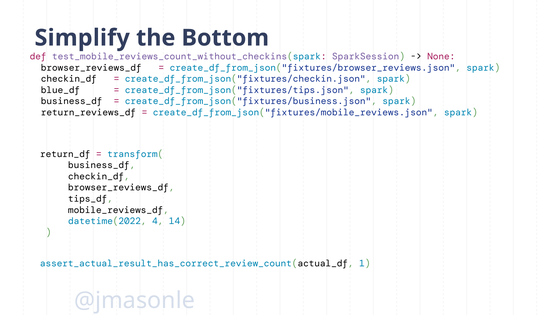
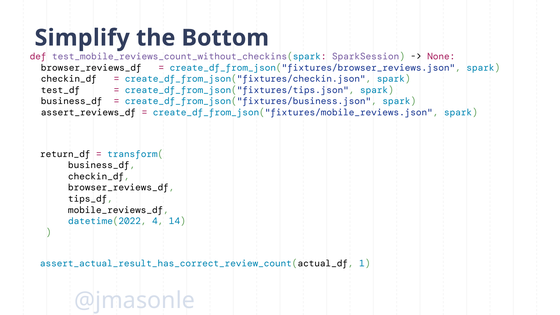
blue_df: blue_df -> test_df
return_reviews_df: return_reviews_df -> assert_reviews_df
